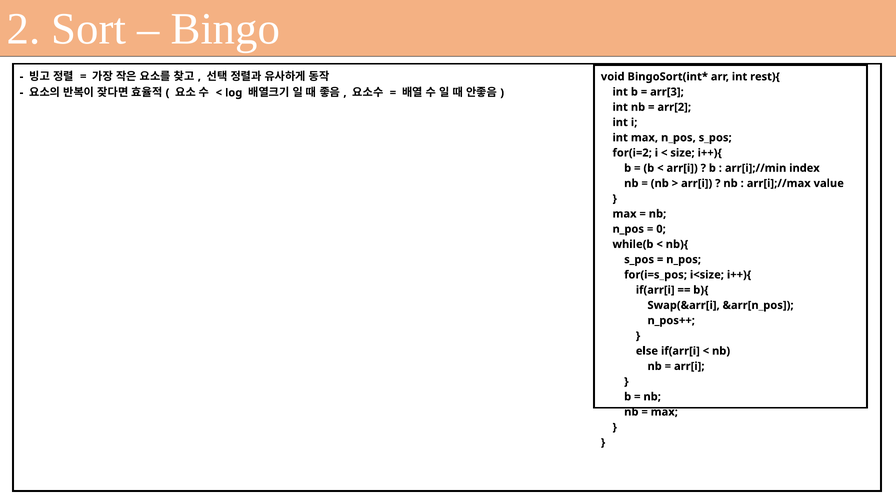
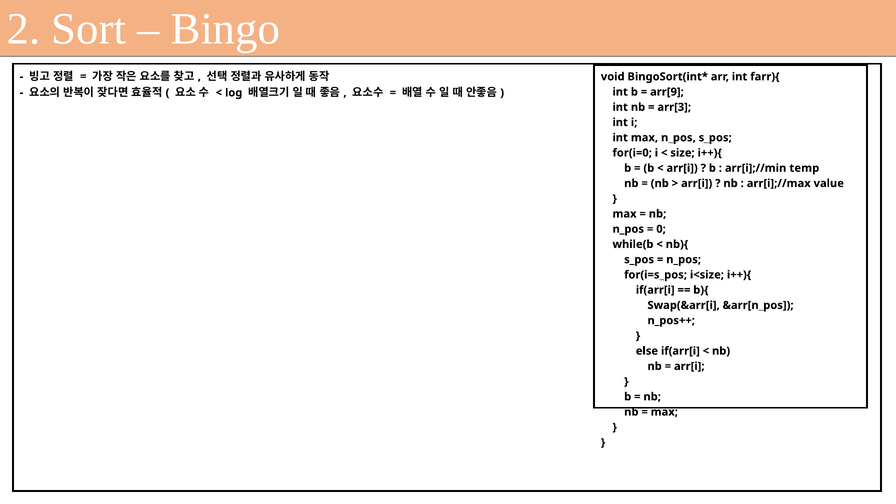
rest){: rest){ -> farr){
arr[3: arr[3 -> arr[9
arr[2: arr[2 -> arr[3
for(i=2: for(i=2 -> for(i=0
index: index -> temp
